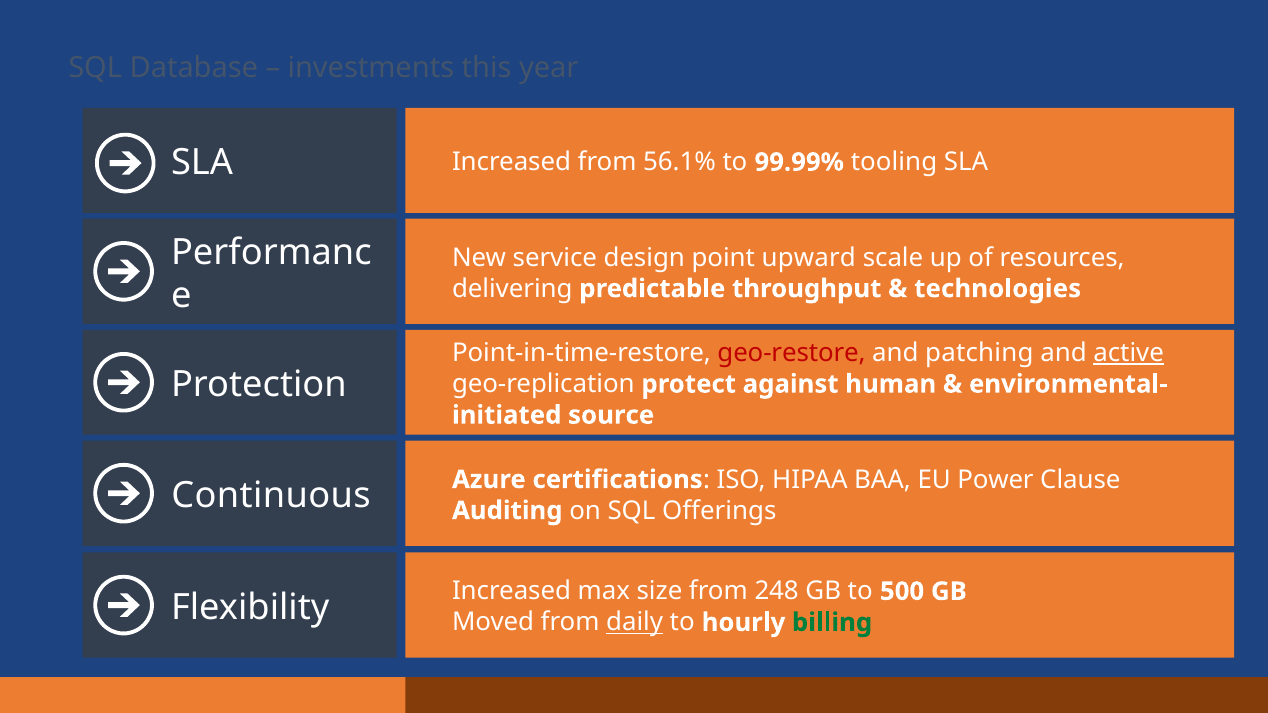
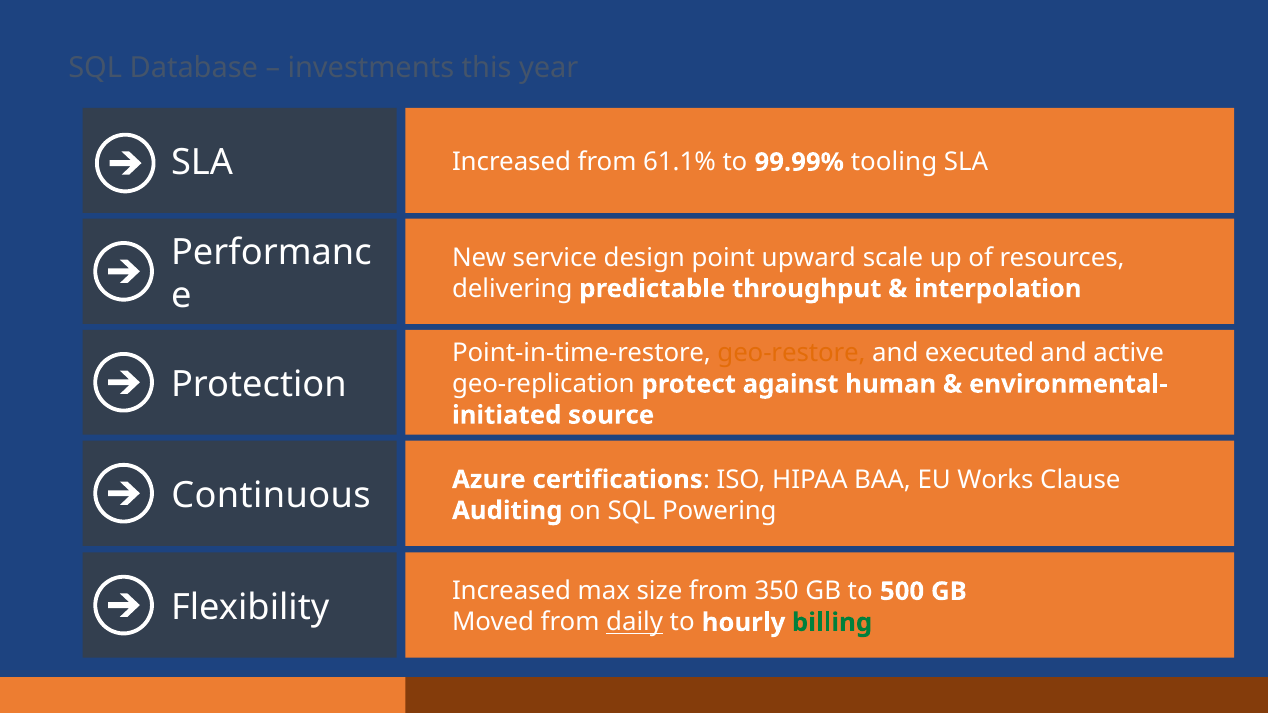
56.1%: 56.1% -> 61.1%
technologies: technologies -> interpolation
geo-restore colour: red -> orange
patching: patching -> executed
active underline: present -> none
Power: Power -> Works
Offerings: Offerings -> Powering
248: 248 -> 350
